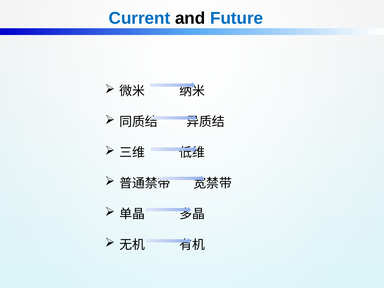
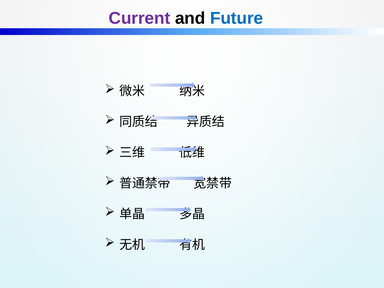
Current colour: blue -> purple
